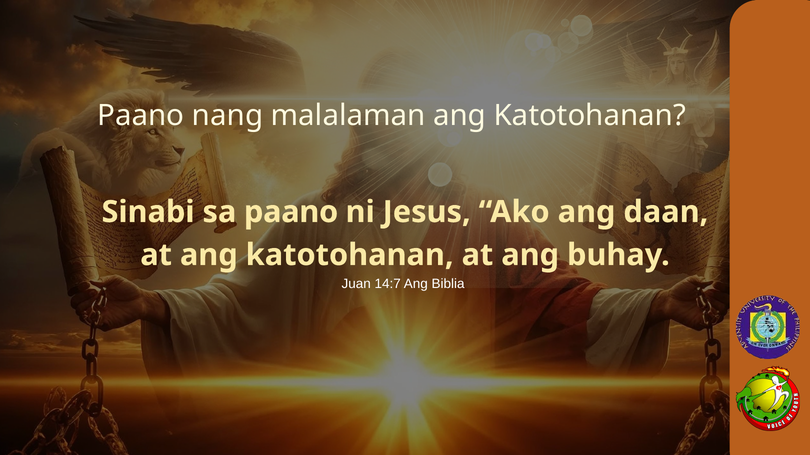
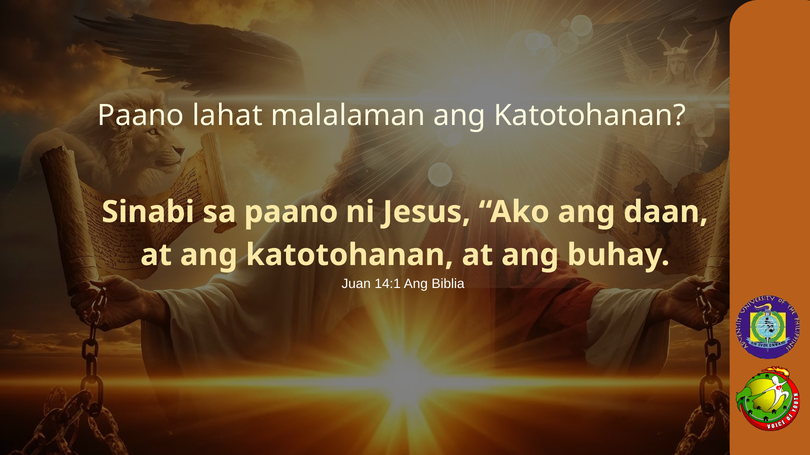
nang: nang -> lahat
14:7: 14:7 -> 14:1
